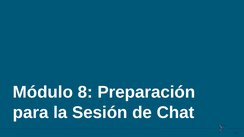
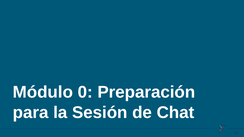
8: 8 -> 0
